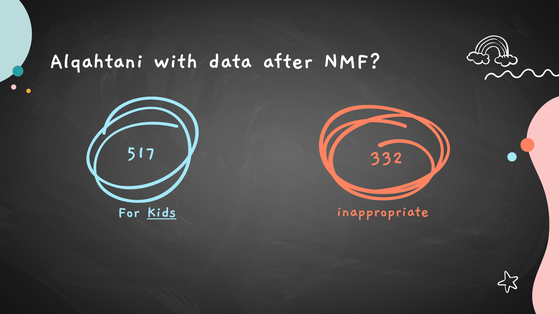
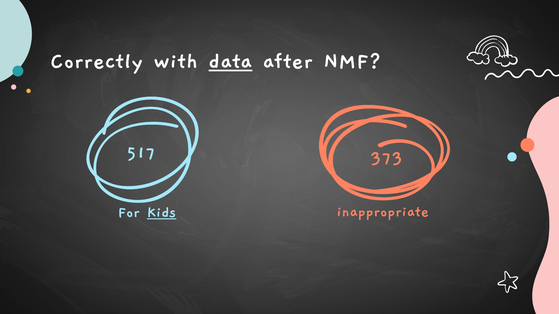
Alqahtani: Alqahtani -> Correctly
data underline: none -> present
332: 332 -> 373
